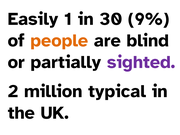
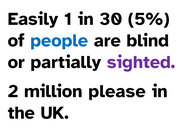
9%: 9% -> 5%
people colour: orange -> blue
typical: typical -> please
